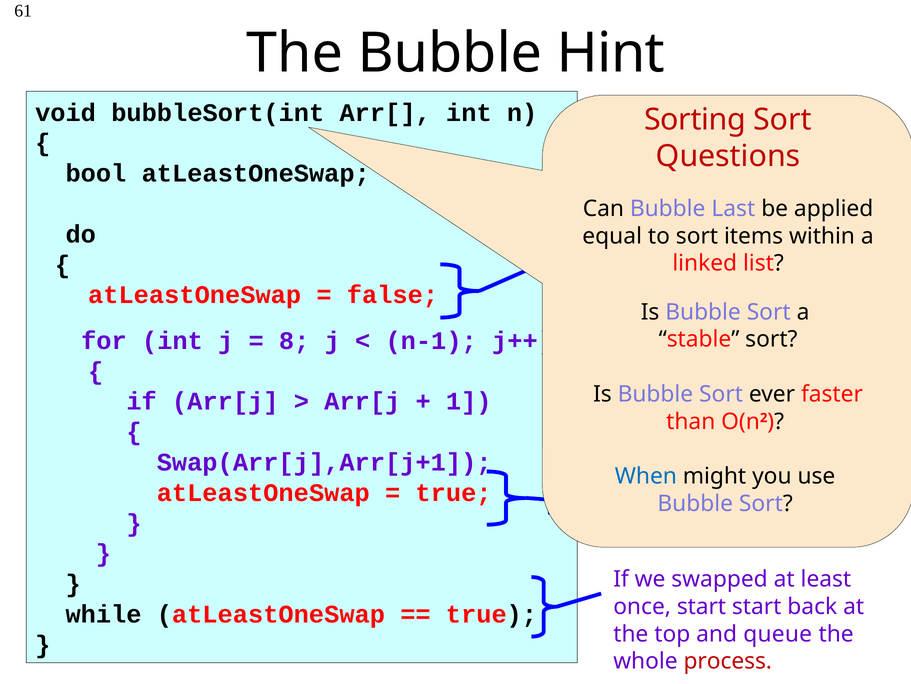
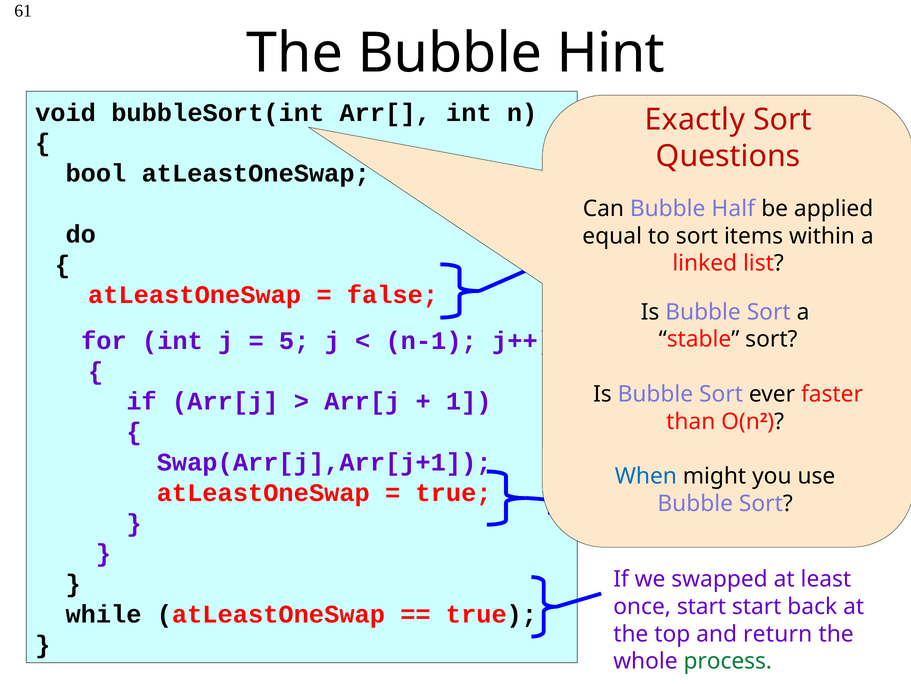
Sorting: Sorting -> Exactly
Last: Last -> Half
8: 8 -> 5
queue: queue -> return
process colour: red -> green
